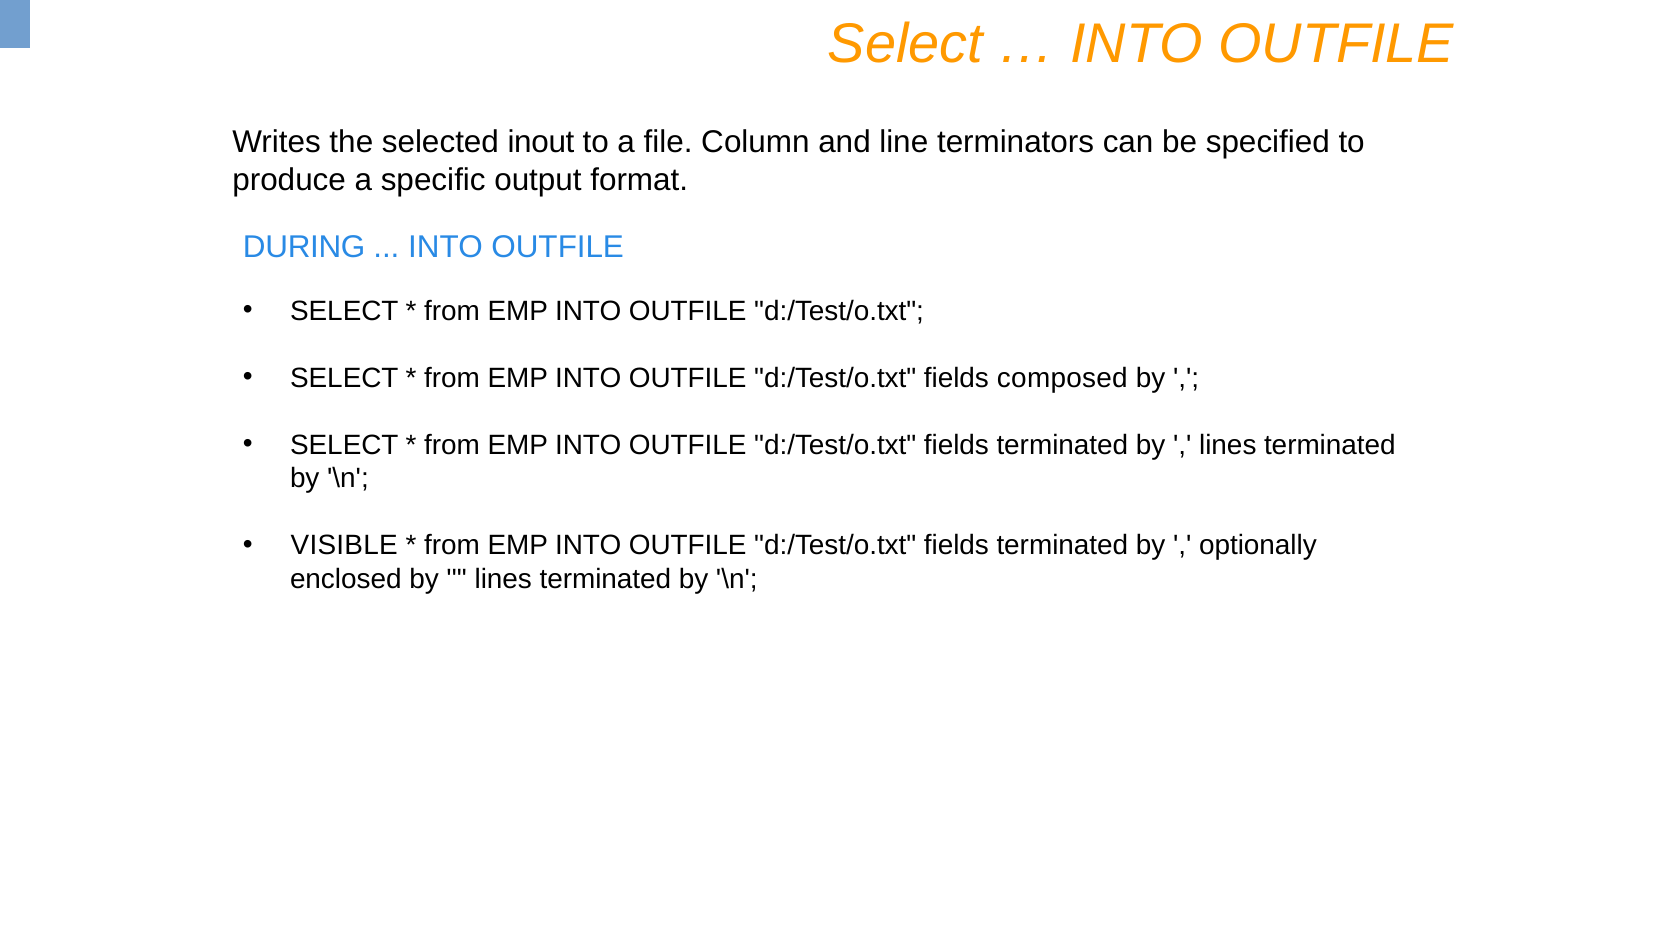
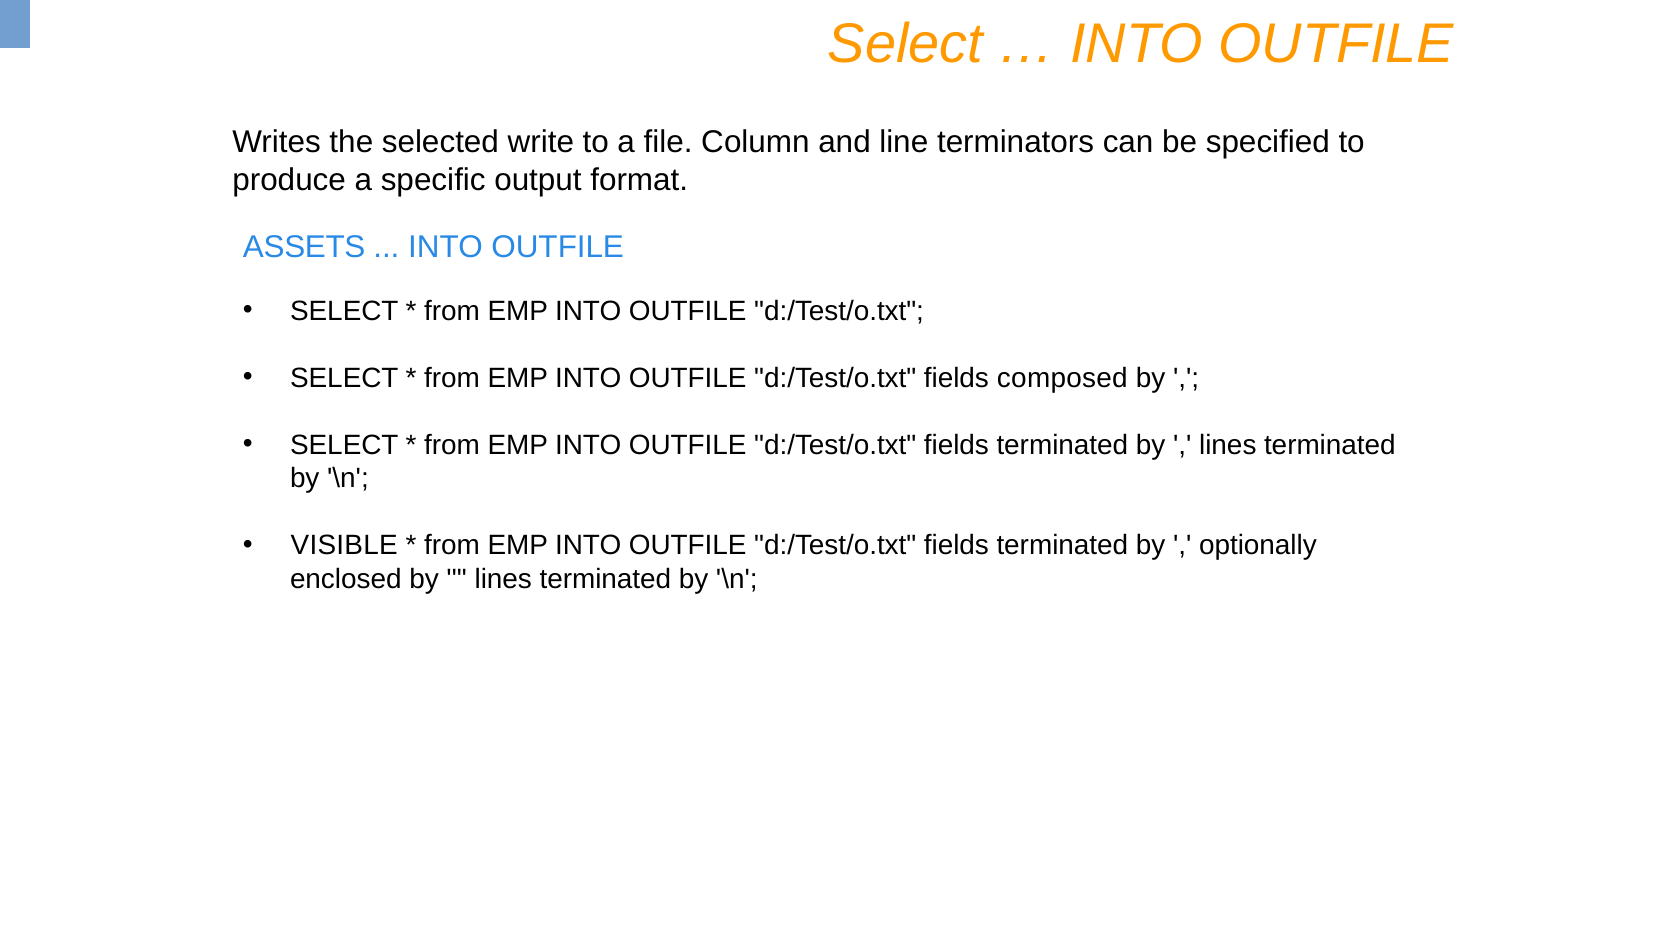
inout: inout -> write
DURING: DURING -> ASSETS
